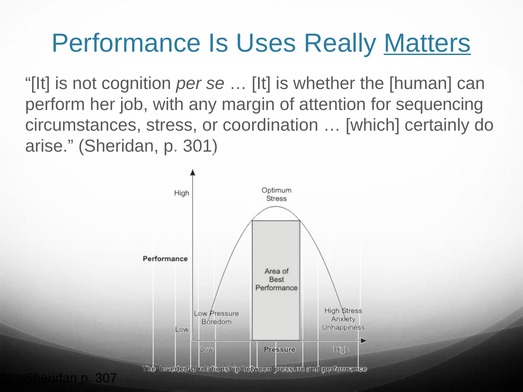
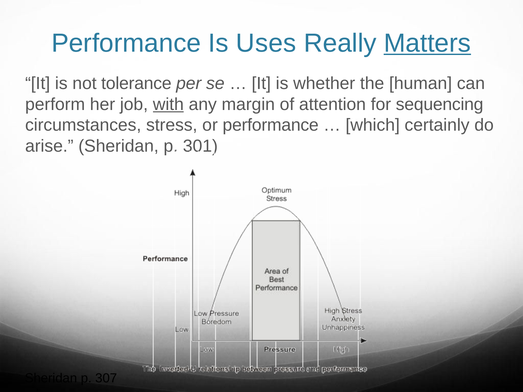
cognition: cognition -> tolerance
with underline: none -> present
or coordination: coordination -> performance
